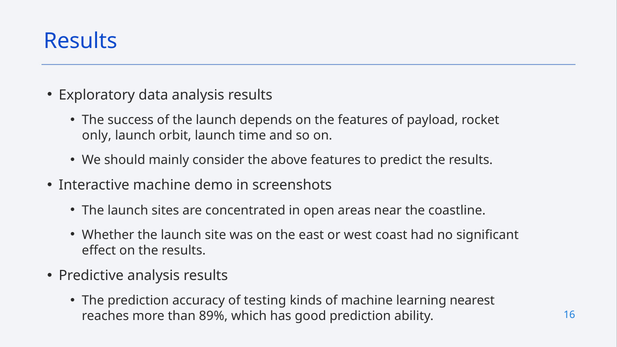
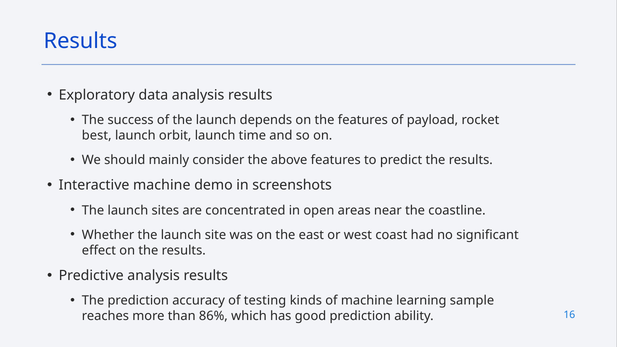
only: only -> best
nearest: nearest -> sample
89%: 89% -> 86%
